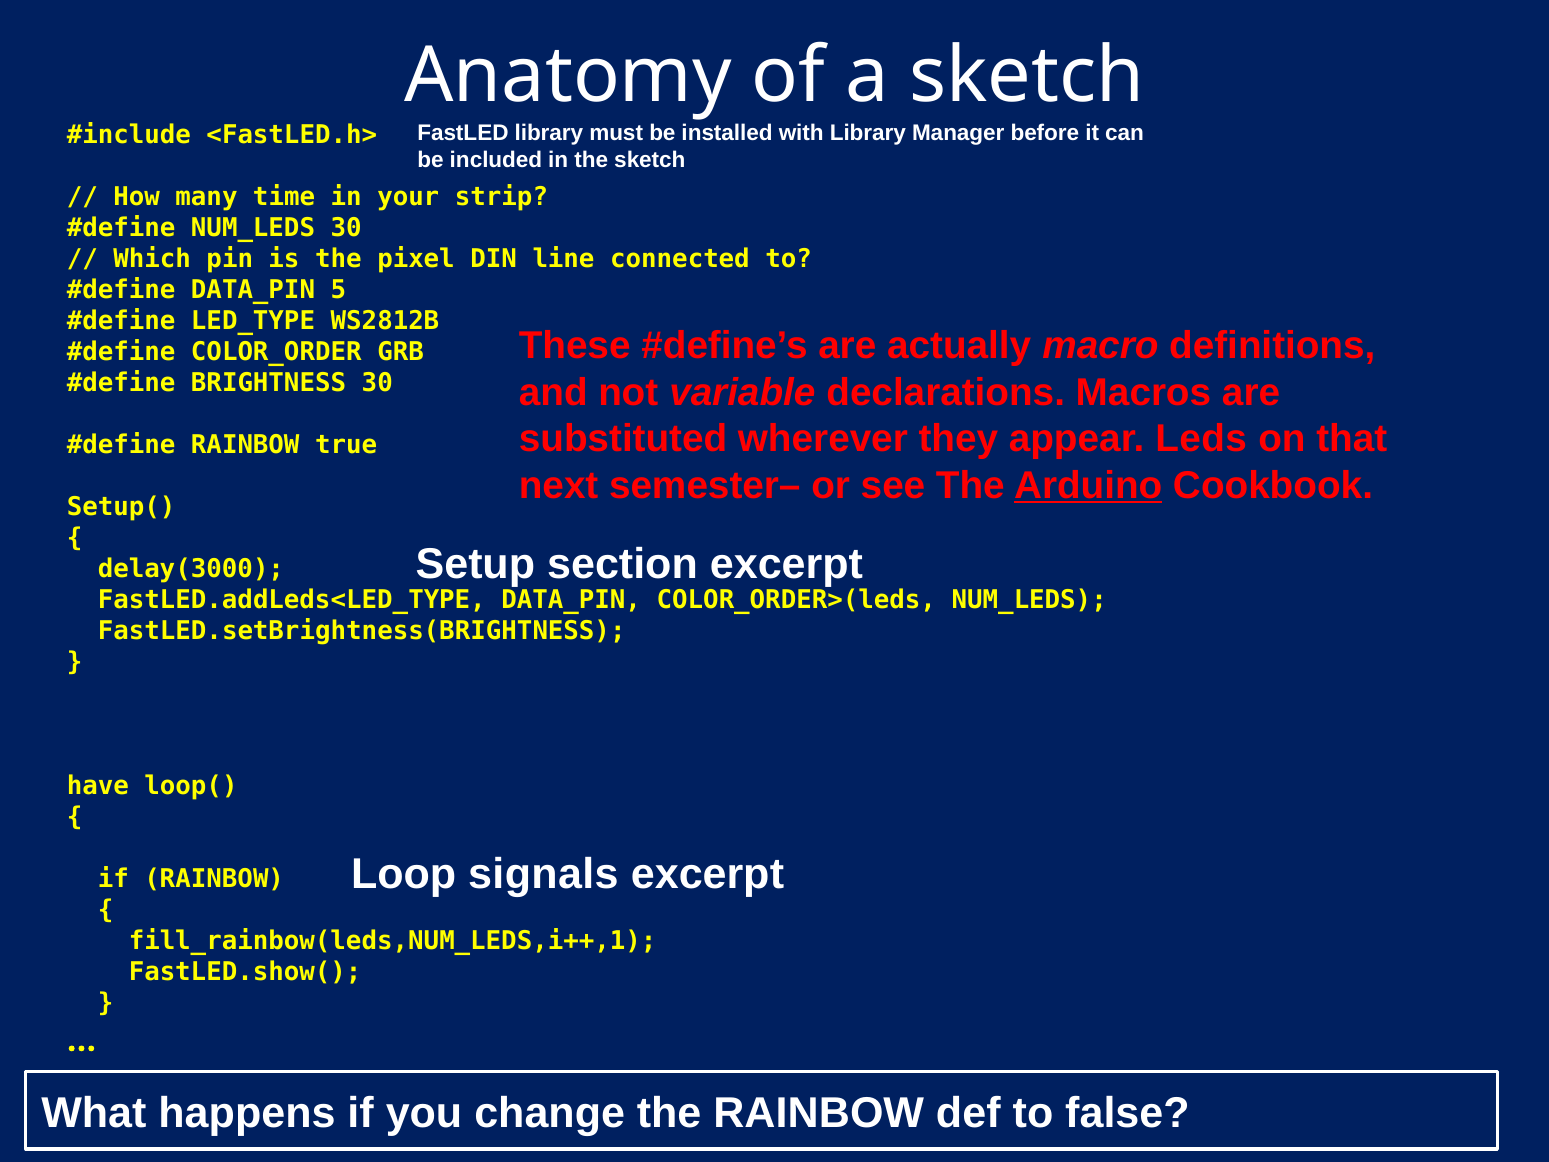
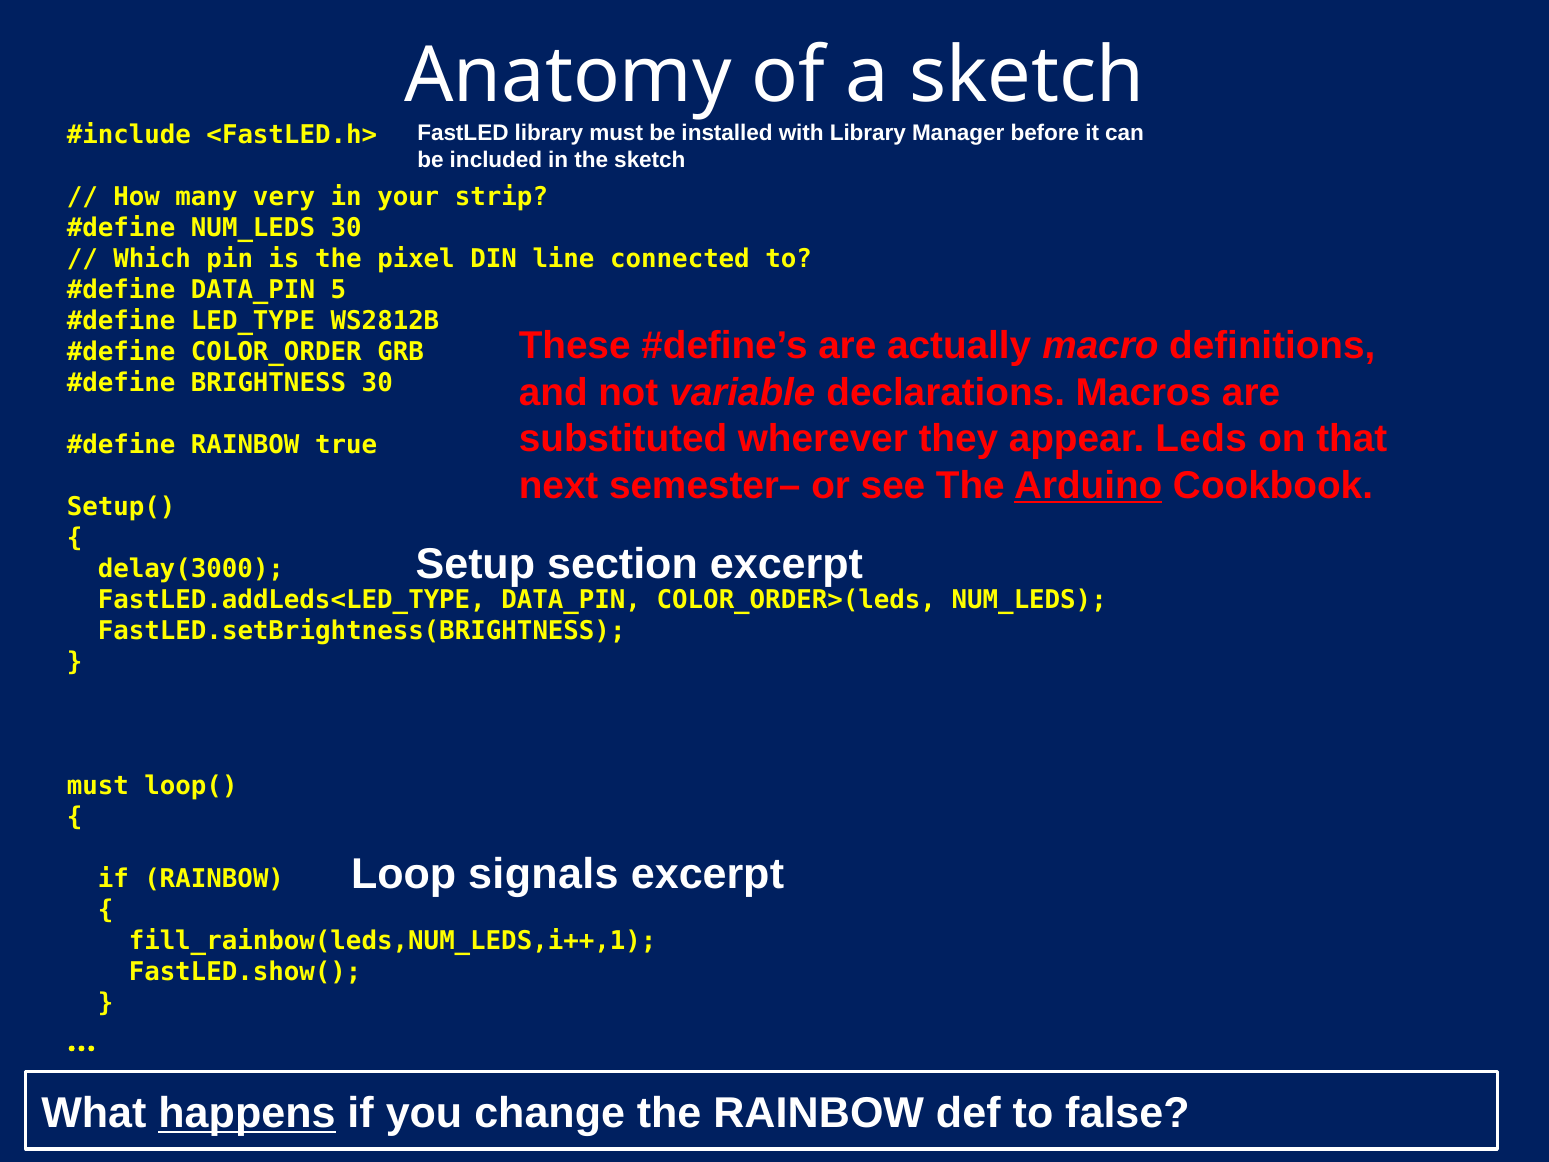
time: time -> very
have at (98, 786): have -> must
happens underline: none -> present
